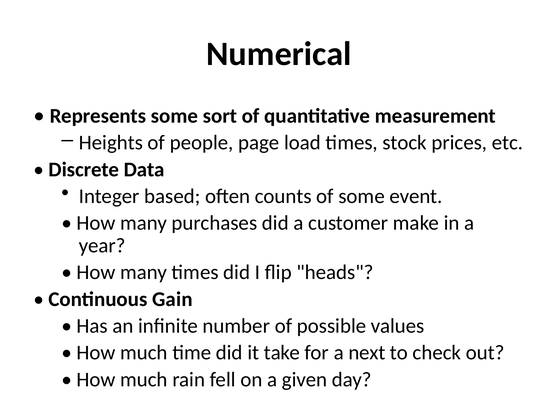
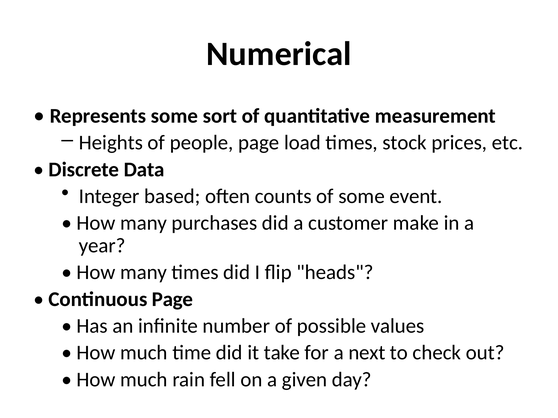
Continuous Gain: Gain -> Page
